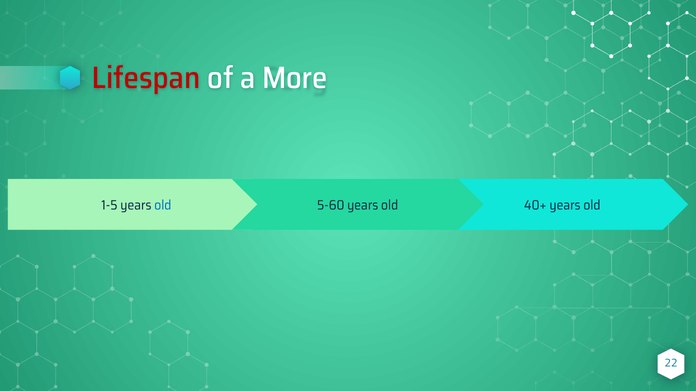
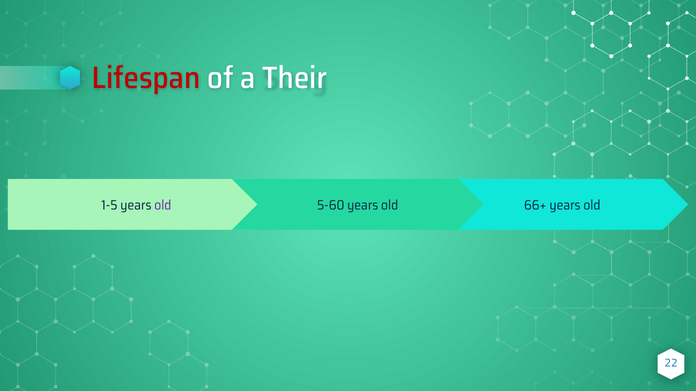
More: More -> Their
old at (163, 206) colour: blue -> purple
40+: 40+ -> 66+
